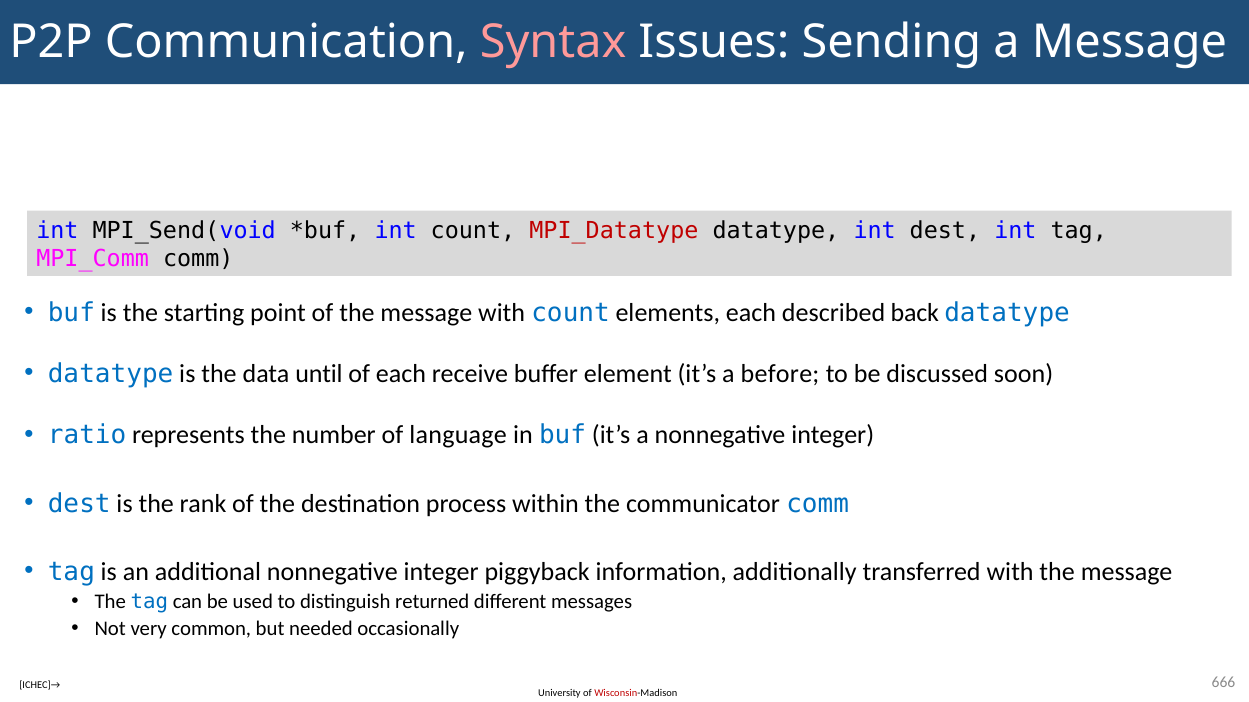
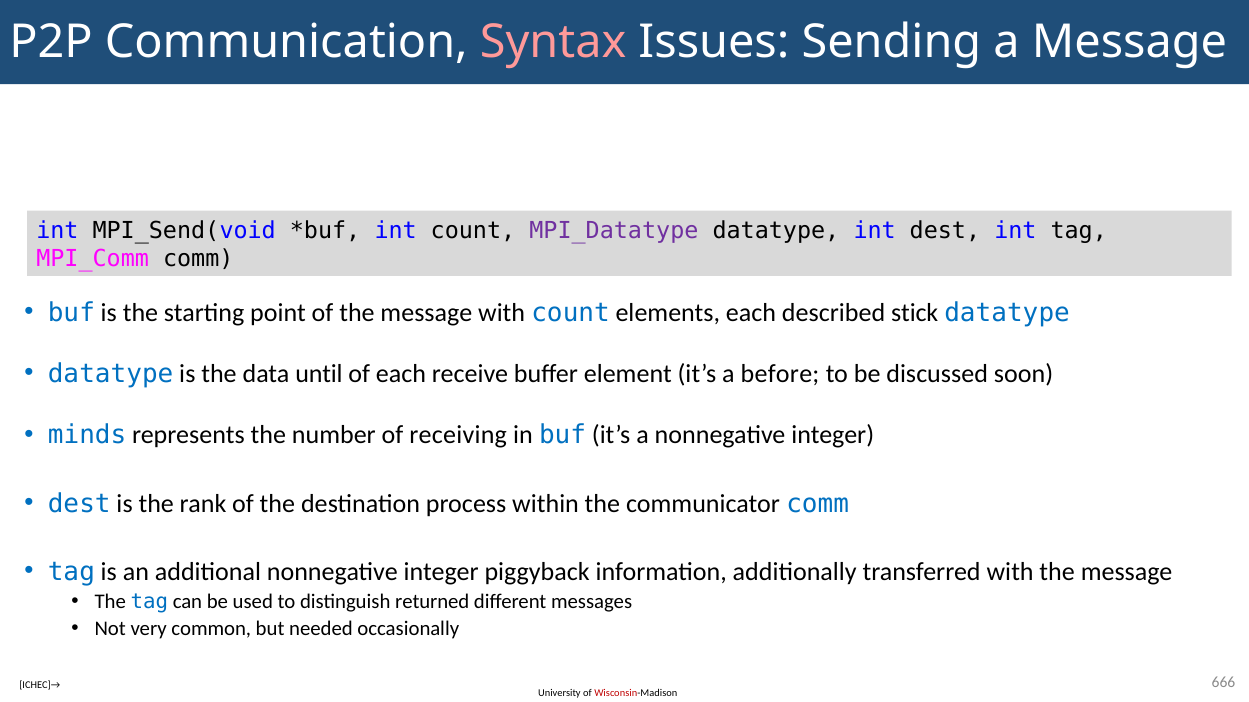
MPI_Datatype colour: red -> purple
back: back -> stick
ratio: ratio -> minds
language: language -> receiving
